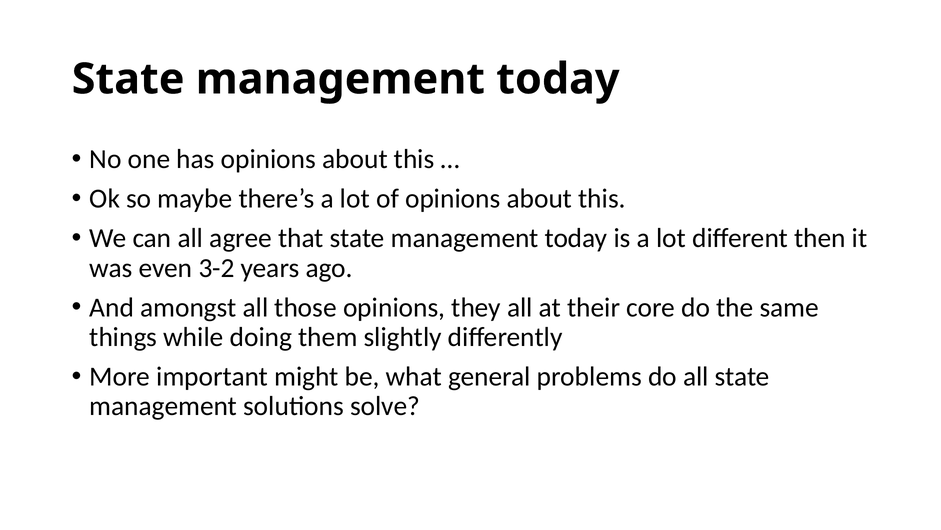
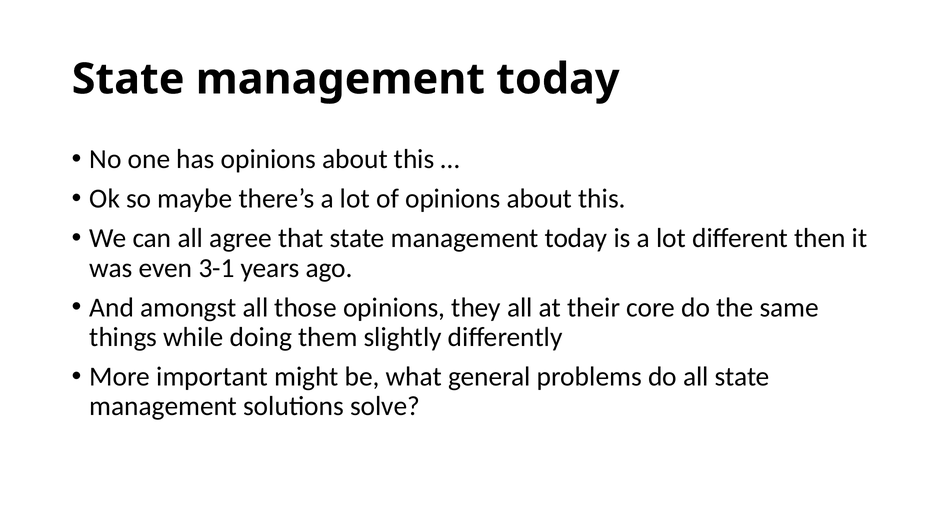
3-2: 3-2 -> 3-1
